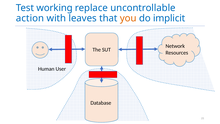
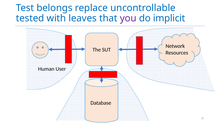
working: working -> belongs
action: action -> tested
you colour: orange -> purple
